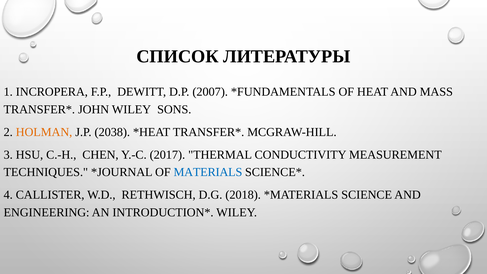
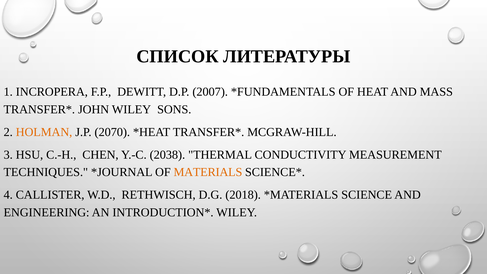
2038: 2038 -> 2070
2017: 2017 -> 2038
MATERIALS colour: blue -> orange
